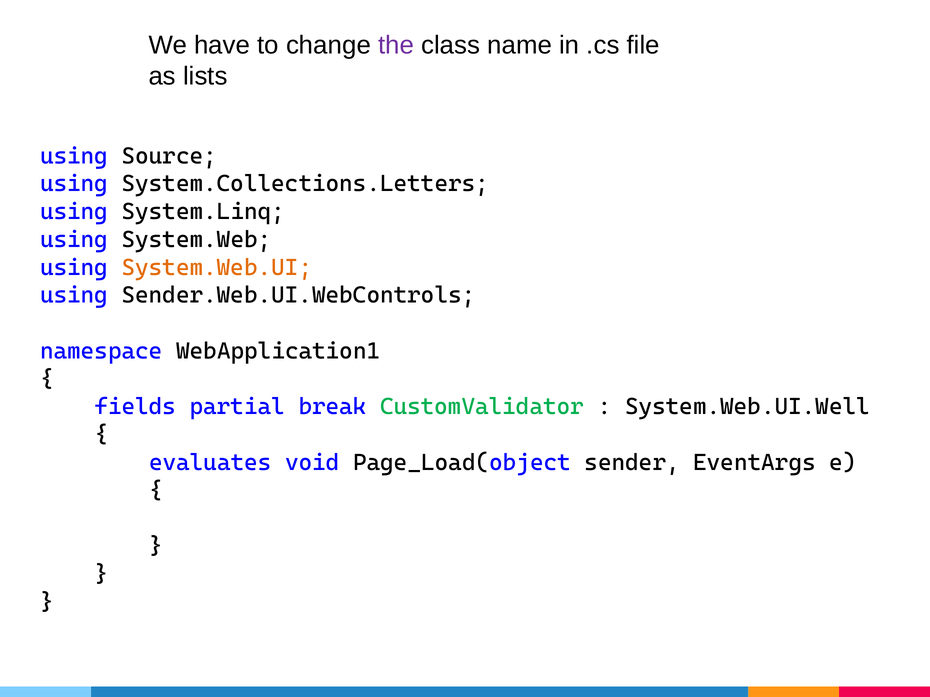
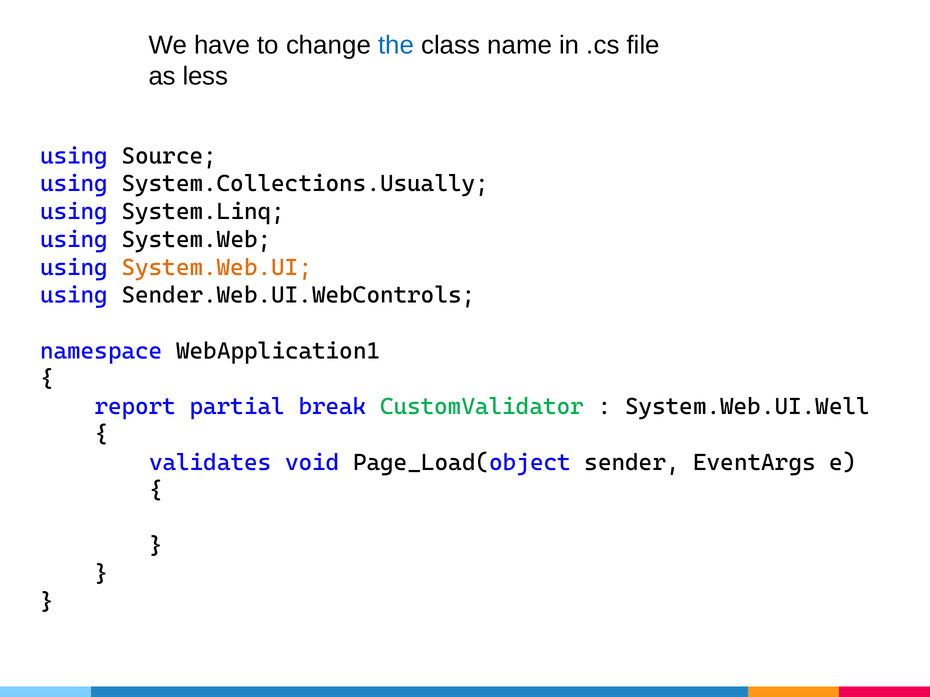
the colour: purple -> blue
lists: lists -> less
System.Collections.Letters: System.Collections.Letters -> System.Collections.Usually
fields: fields -> report
evaluates: evaluates -> validates
